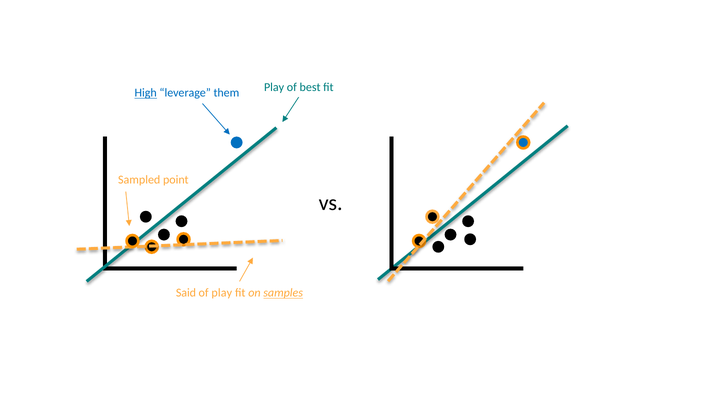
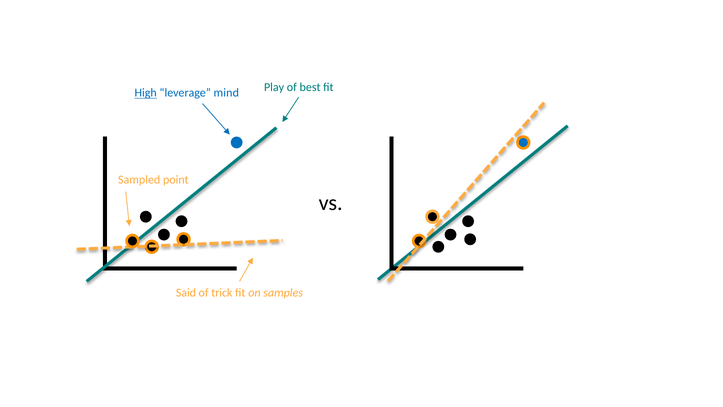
them: them -> mind
of play: play -> trick
samples underline: present -> none
